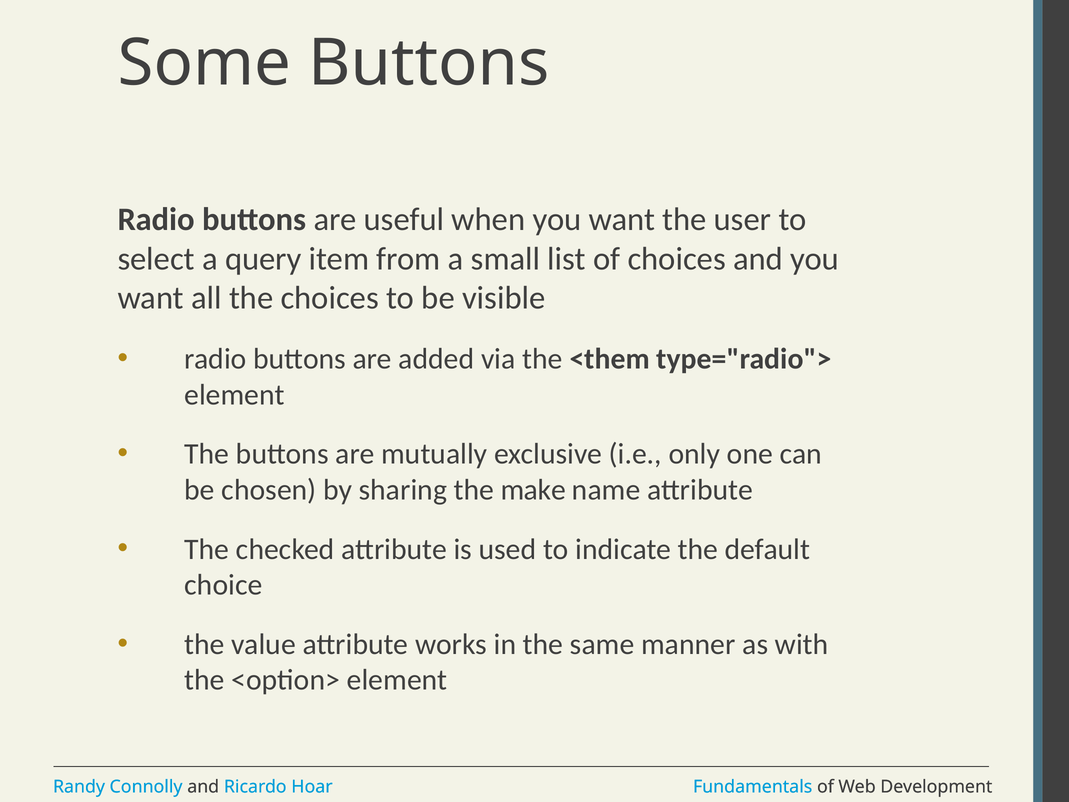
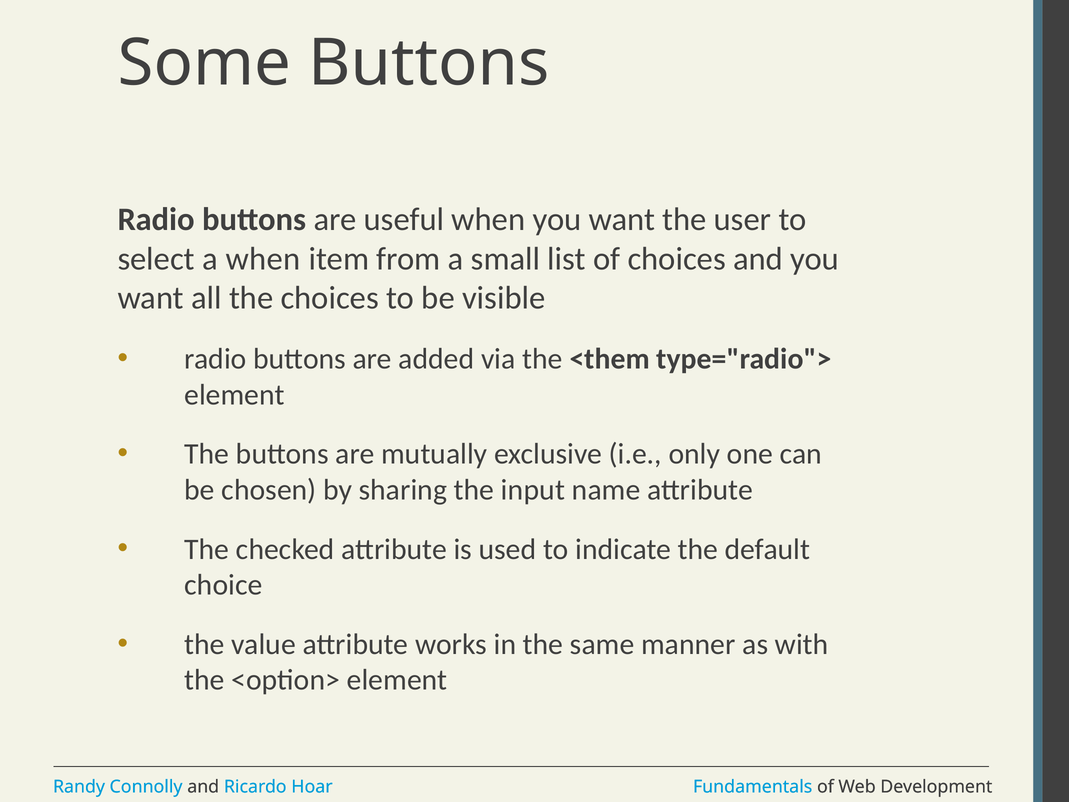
a query: query -> when
make: make -> input
